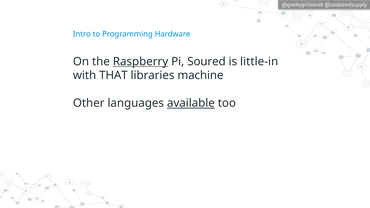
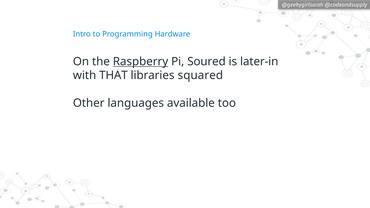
little-in: little-in -> later-in
machine: machine -> squared
available underline: present -> none
